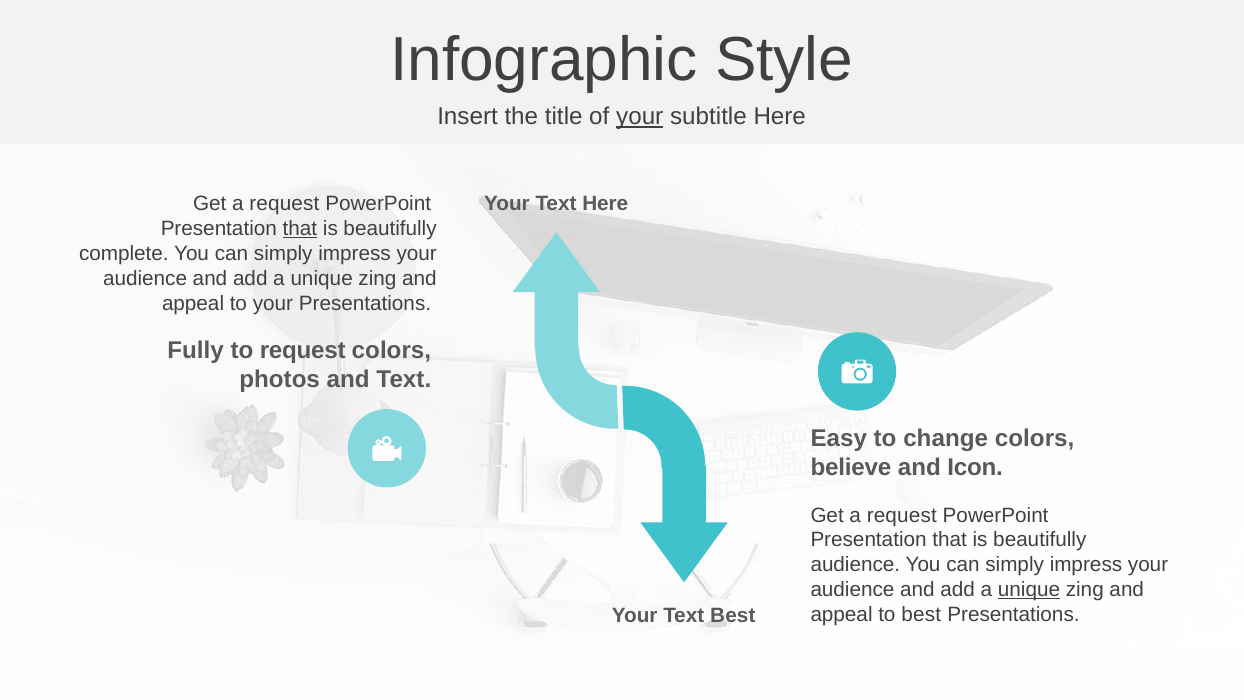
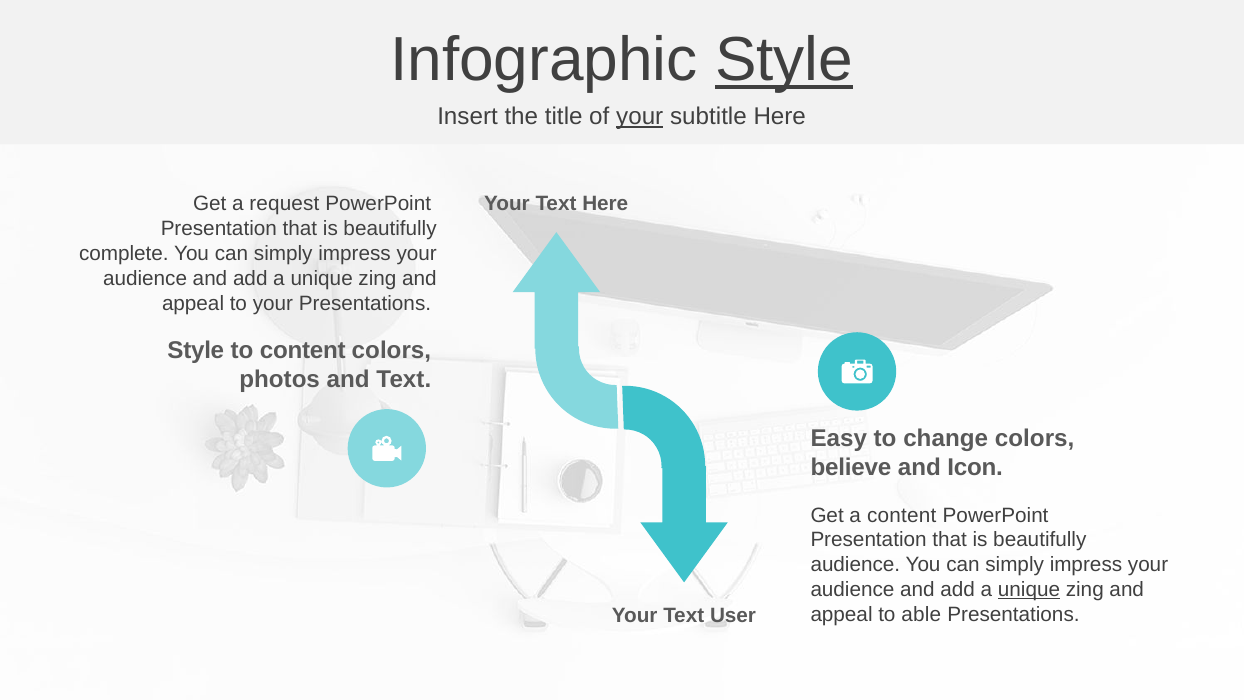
Style at (784, 60) underline: none -> present
that at (300, 229) underline: present -> none
Fully at (196, 350): Fully -> Style
to request: request -> content
request at (902, 515): request -> content
to best: best -> able
Text Best: Best -> User
